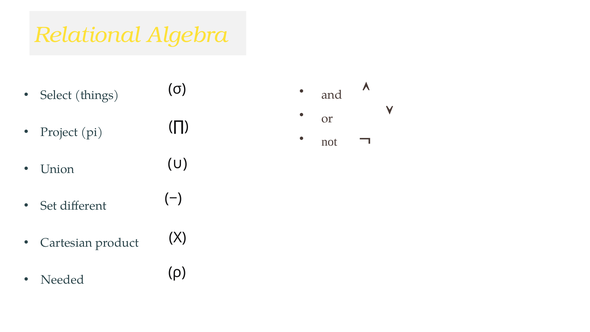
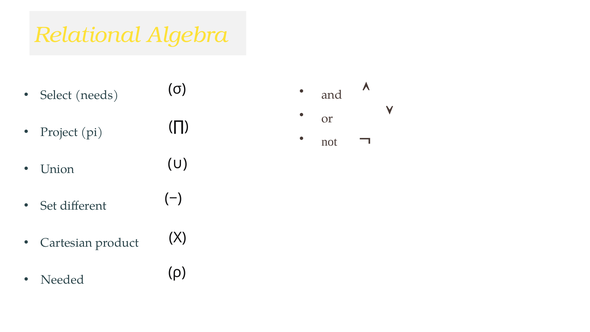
things: things -> needs
